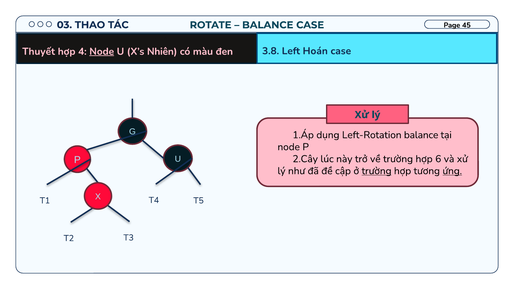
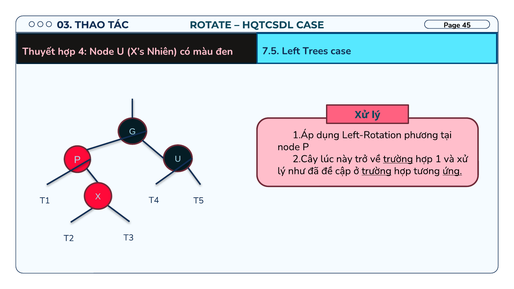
BALANCE at (268, 25): BALANCE -> HQTCSDL
3.8: 3.8 -> 7.5
Hoán: Hoán -> Trees
Node at (102, 52) underline: present -> none
Left-Rotation balance: balance -> phương
trường at (398, 159) underline: none -> present
6: 6 -> 1
